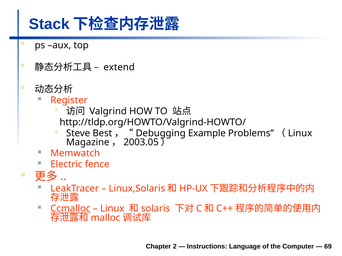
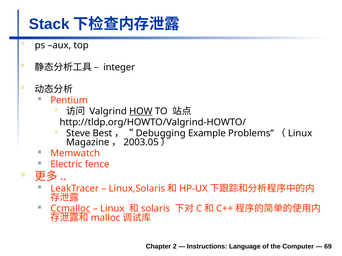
extend: extend -> integer
Register: Register -> Pentium
HOW underline: none -> present
